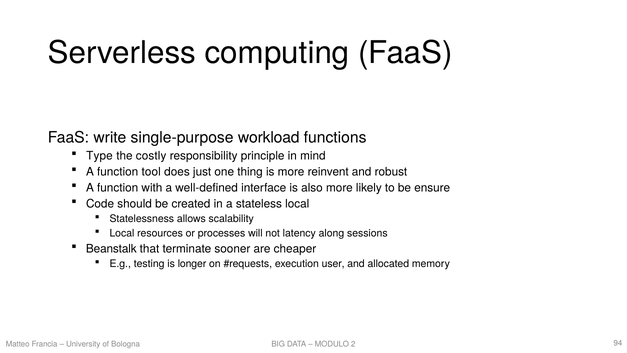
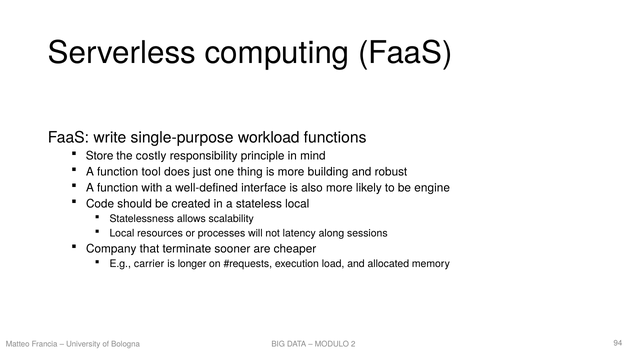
Type: Type -> Store
reinvent: reinvent -> building
ensure: ensure -> engine
Beanstalk: Beanstalk -> Company
testing: testing -> carrier
user: user -> load
